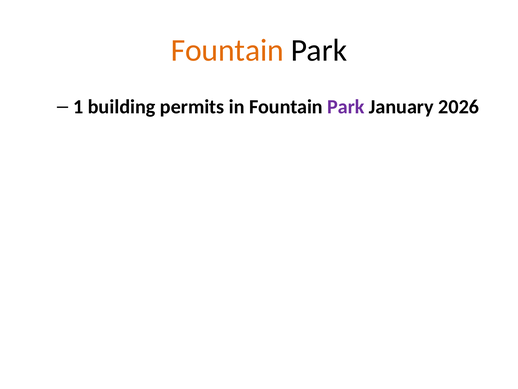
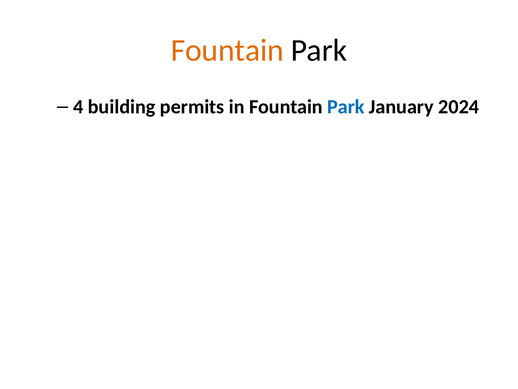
1: 1 -> 4
Park at (346, 107) colour: purple -> blue
2026: 2026 -> 2024
